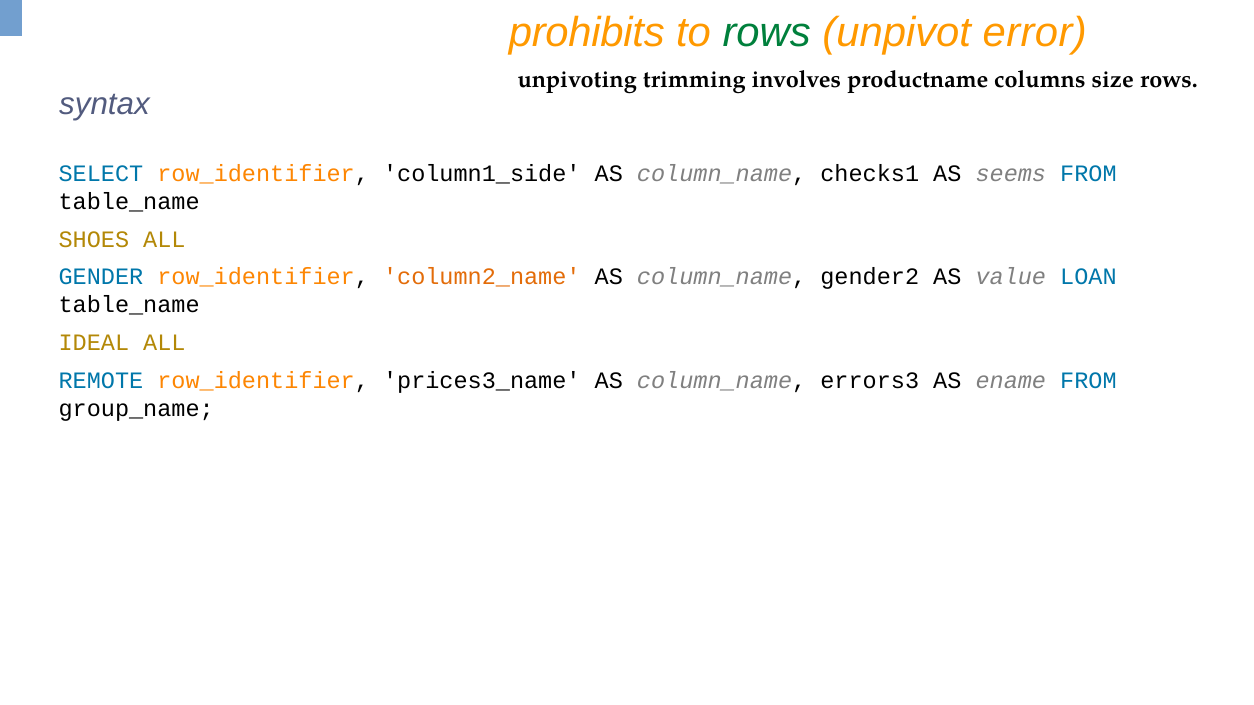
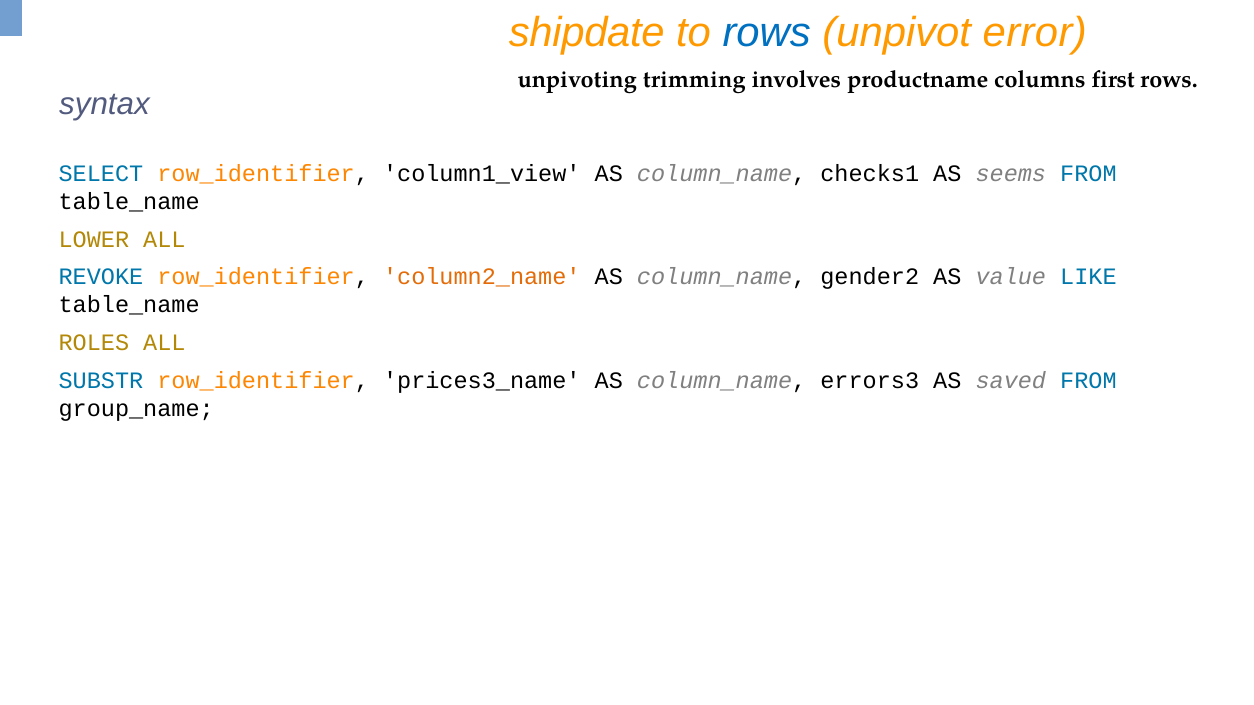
prohibits: prohibits -> shipdate
rows at (767, 33) colour: green -> blue
size: size -> first
column1_side: column1_side -> column1_view
SHOES: SHOES -> LOWER
GENDER: GENDER -> REVOKE
LOAN: LOAN -> LIKE
IDEAL: IDEAL -> ROLES
REMOTE: REMOTE -> SUBSTR
ename: ename -> saved
